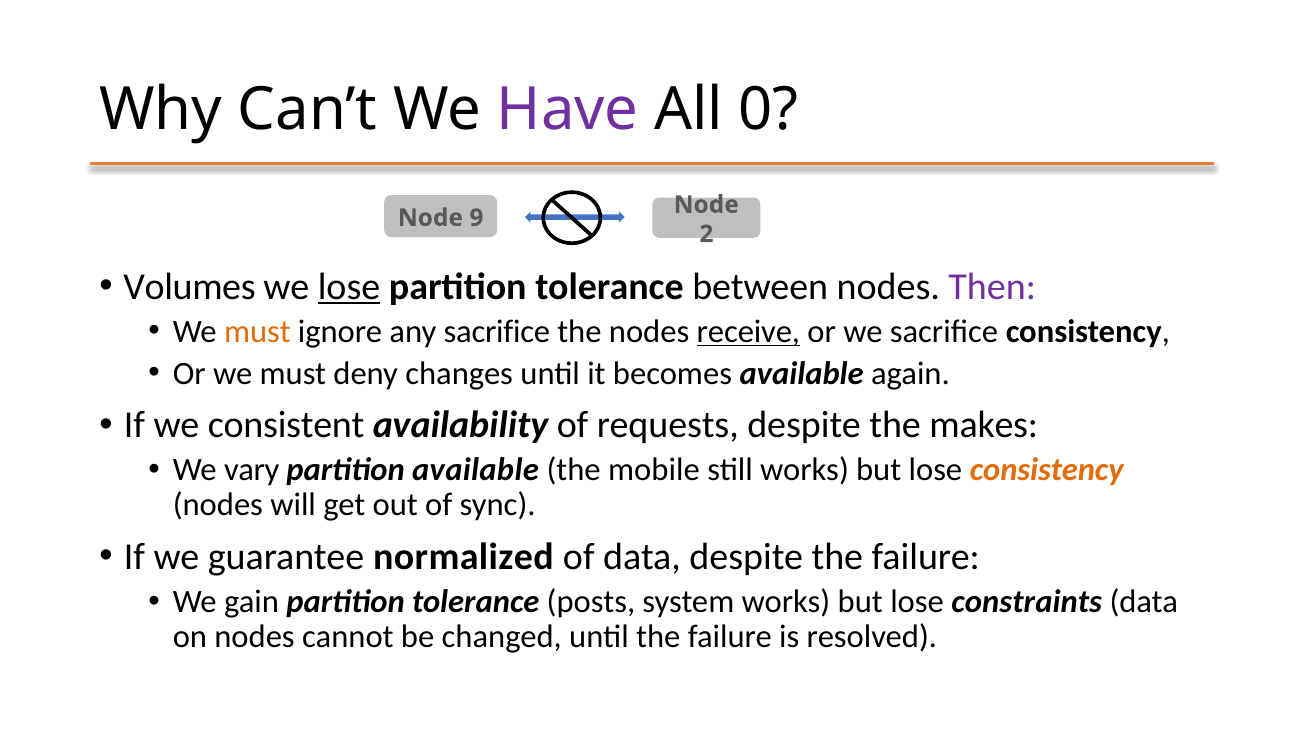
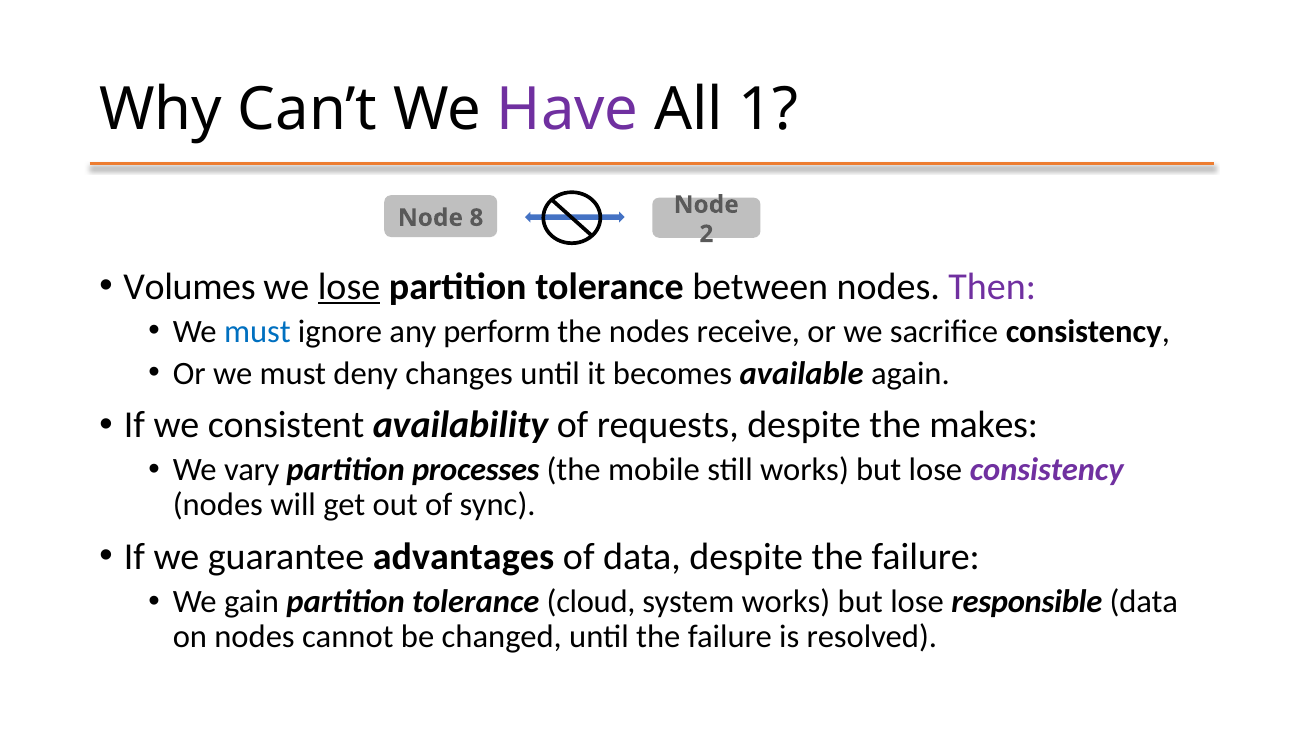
0: 0 -> 1
9: 9 -> 8
must at (257, 332) colour: orange -> blue
any sacrifice: sacrifice -> perform
receive underline: present -> none
partition available: available -> processes
consistency at (1047, 470) colour: orange -> purple
normalized: normalized -> advantages
posts: posts -> cloud
constraints: constraints -> responsible
